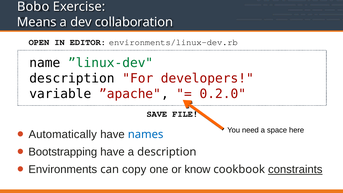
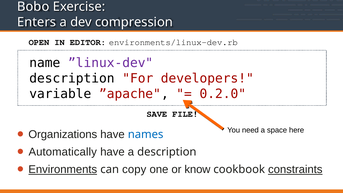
Means: Means -> Enters
collaboration: collaboration -> compression
”linux-dev colour: green -> purple
Automatically: Automatically -> Organizations
Bootstrapping: Bootstrapping -> Automatically
Environments underline: none -> present
